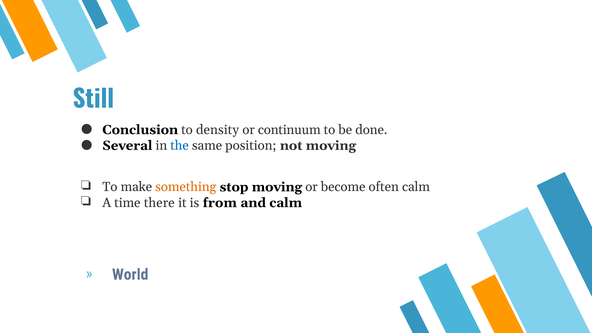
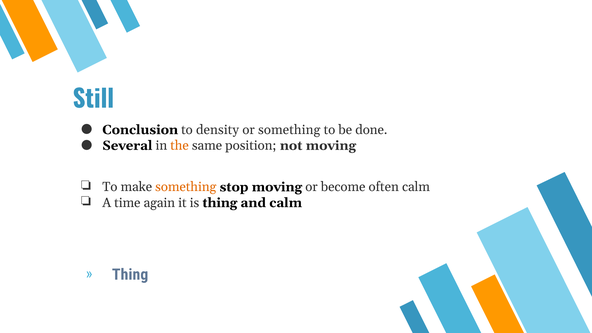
or continuum: continuum -> something
the colour: blue -> orange
there: there -> again
is from: from -> thing
World at (130, 274): World -> Thing
